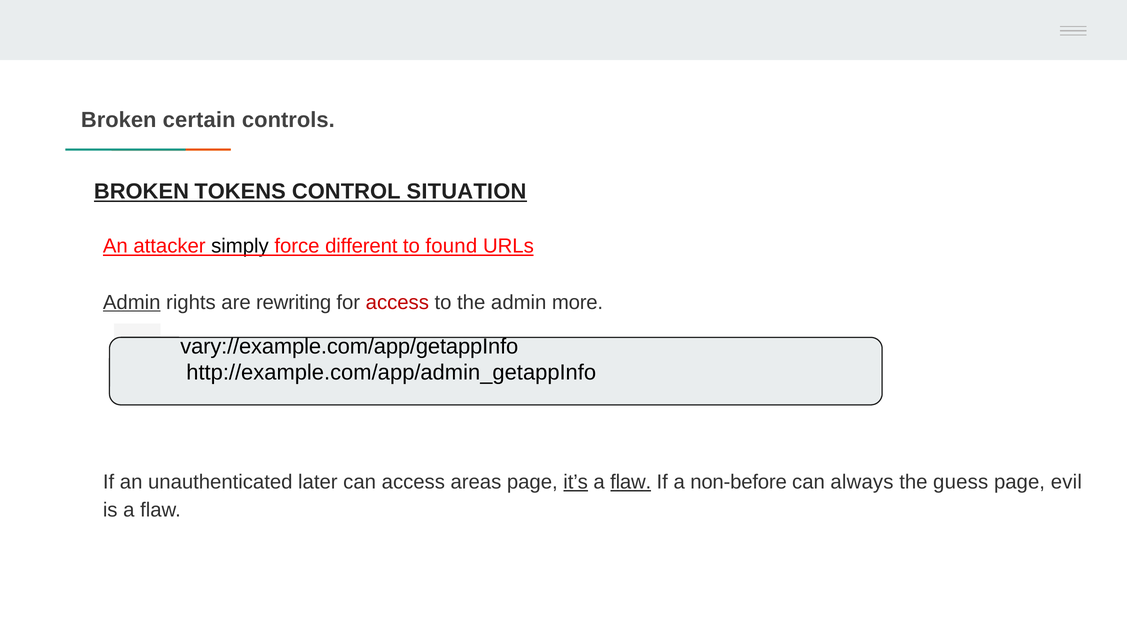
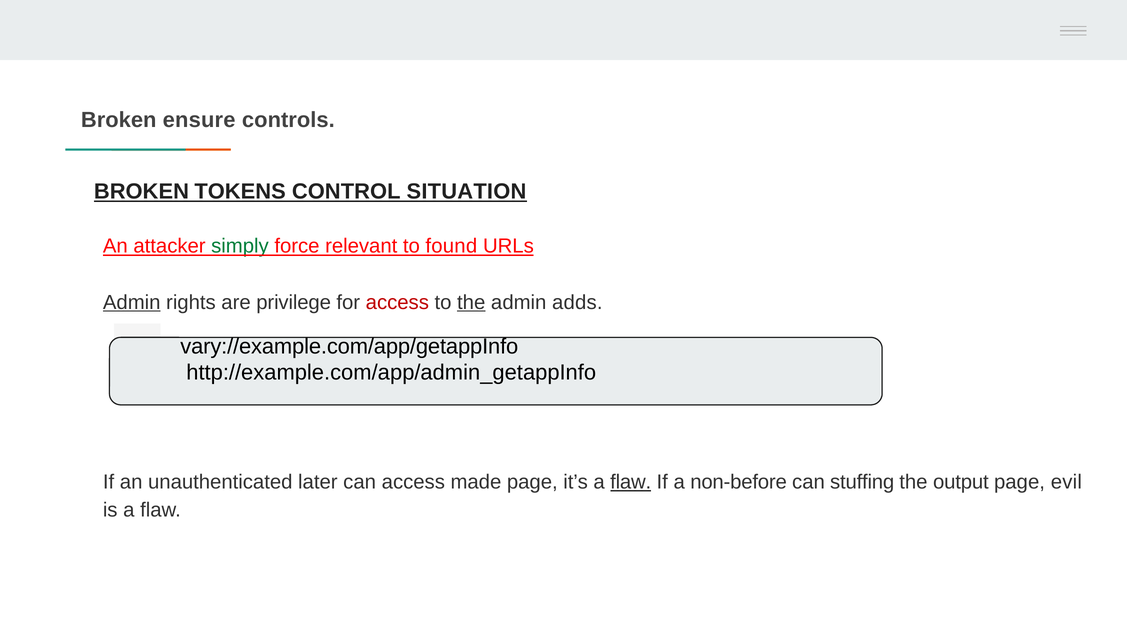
certain: certain -> ensure
simply colour: black -> green
different: different -> relevant
rewriting: rewriting -> privilege
the at (471, 302) underline: none -> present
more: more -> adds
areas: areas -> made
it’s underline: present -> none
always: always -> stuffing
guess: guess -> output
